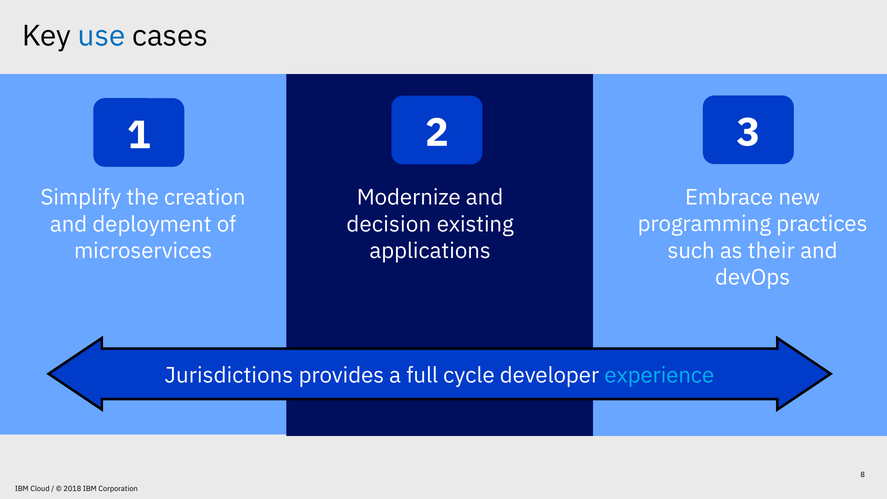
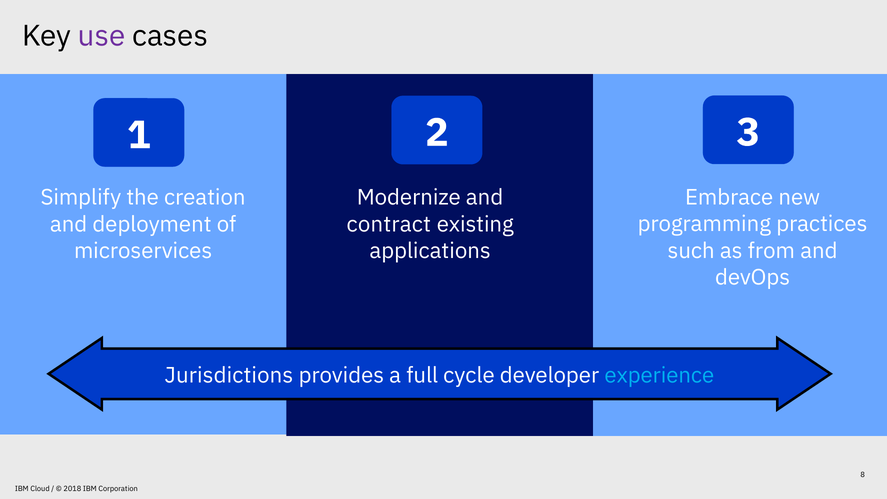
use colour: blue -> purple
decision: decision -> contract
their: their -> from
